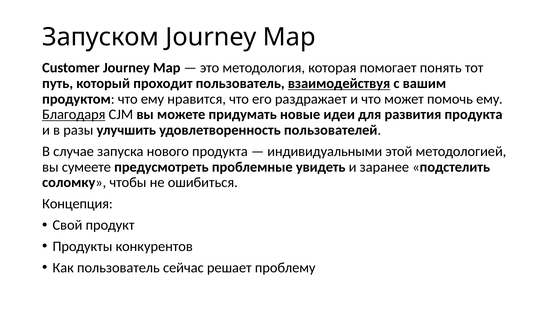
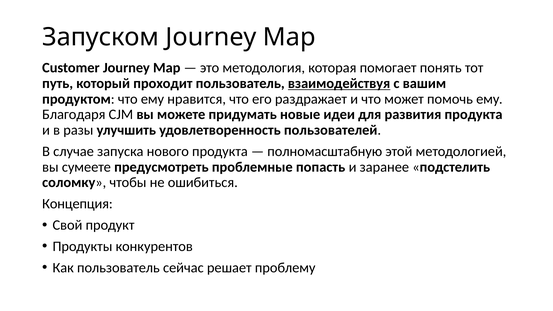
Благодаря underline: present -> none
индивидуальными: индивидуальными -> полномасштабную
увидеть: увидеть -> попасть
